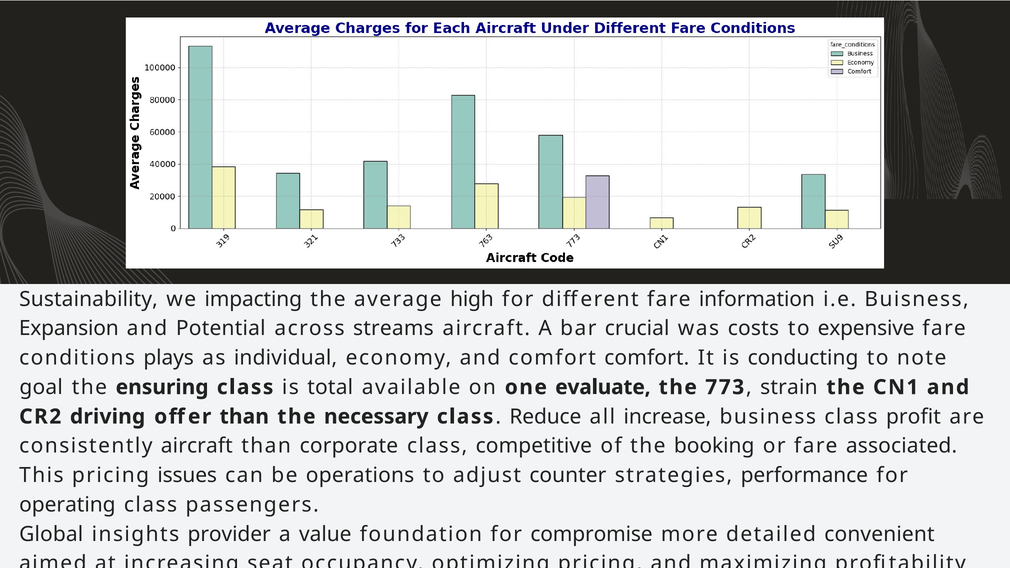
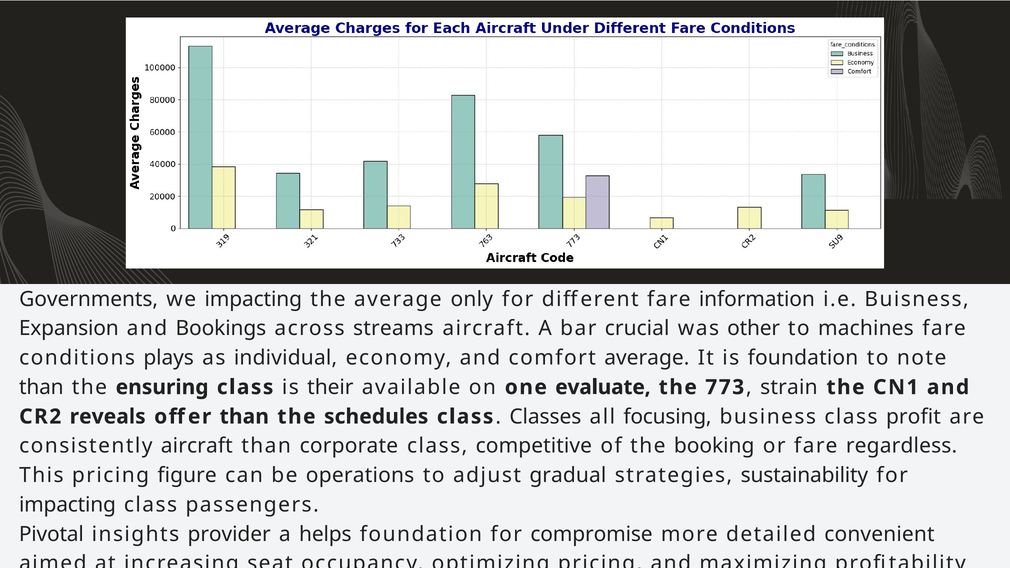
Sustainability: Sustainability -> Governments
high: high -> only
Potential: Potential -> Bookings
costs: costs -> other
expensive: expensive -> machines
comfort comfort: comfort -> average
is conducting: conducting -> foundation
goal at (41, 387): goal -> than
total: total -> their
driving: driving -> reveals
necessary: necessary -> schedules
Reduce: Reduce -> Classes
increase: increase -> focusing
associated: associated -> regardless
issues: issues -> figure
counter: counter -> gradual
performance: performance -> sustainability
operating at (67, 505): operating -> impacting
Global: Global -> Pivotal
value: value -> helps
